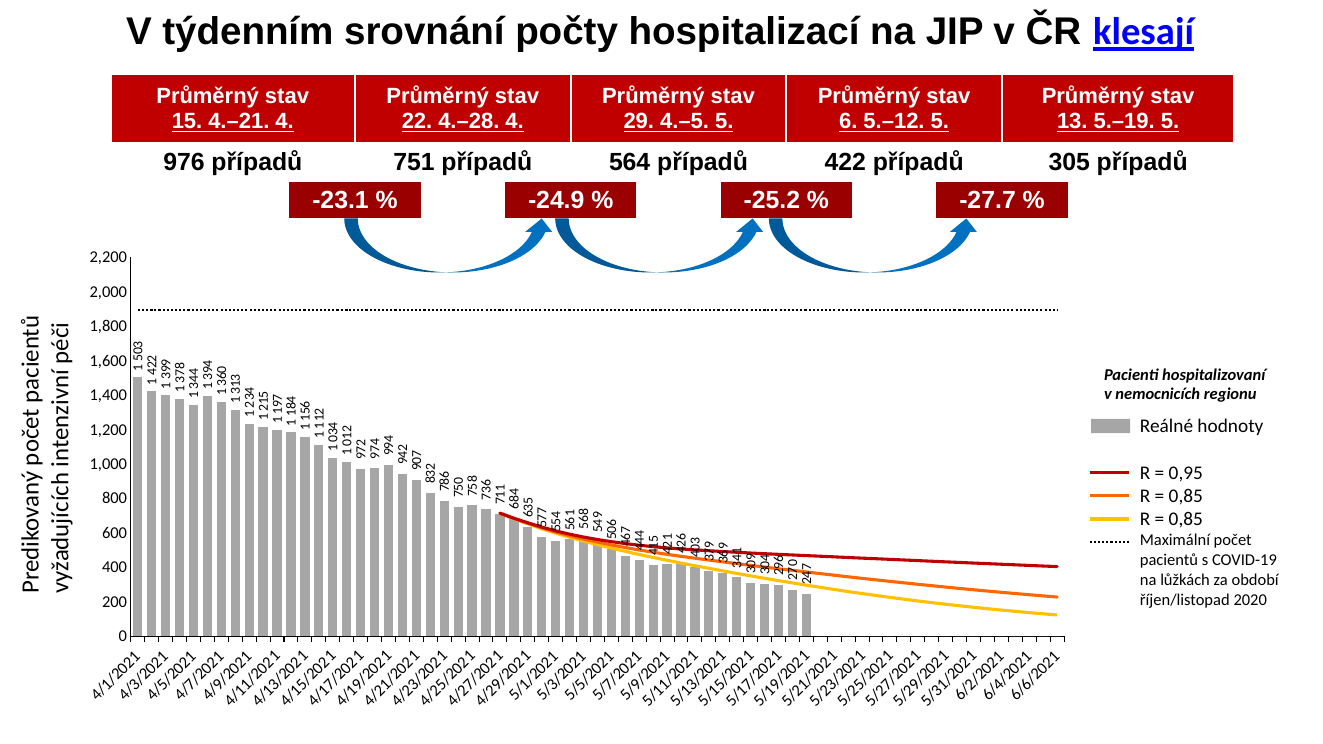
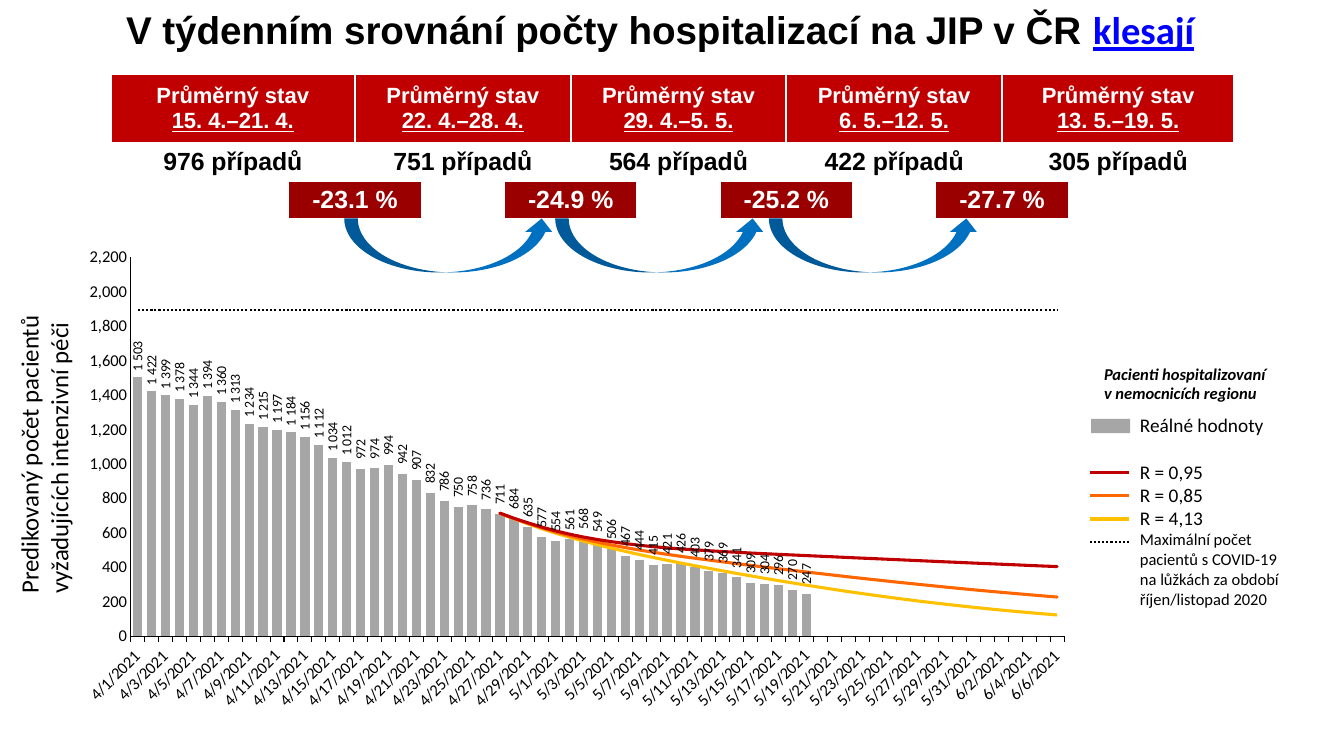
0,85 at (1186, 519): 0,85 -> 4,13
